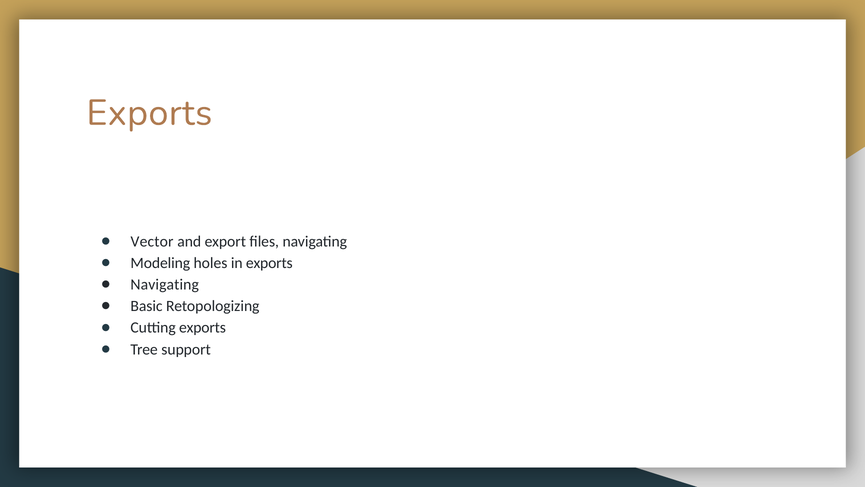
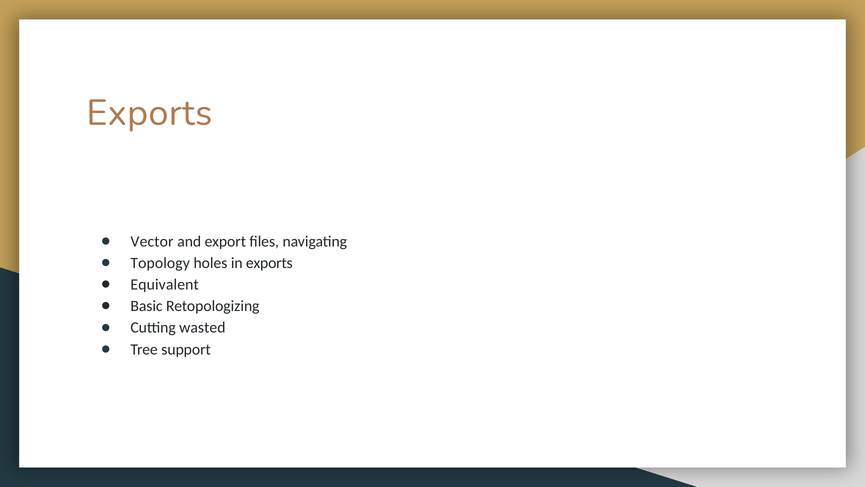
Modeling: Modeling -> Topology
Navigating at (165, 284): Navigating -> Equivalent
Cutting exports: exports -> wasted
